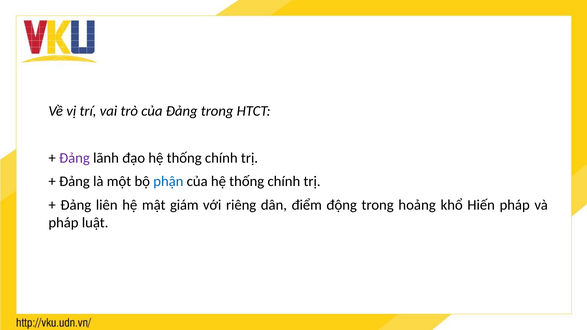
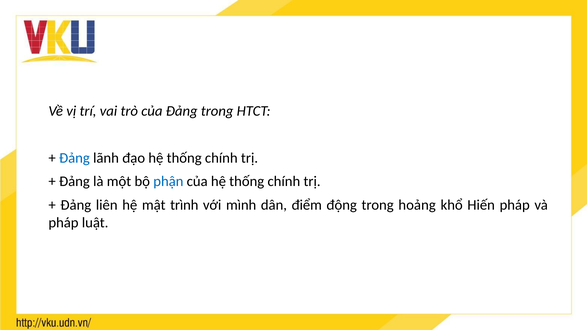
Đảng at (74, 158) colour: purple -> blue
giám: giám -> trình
riêng: riêng -> mình
